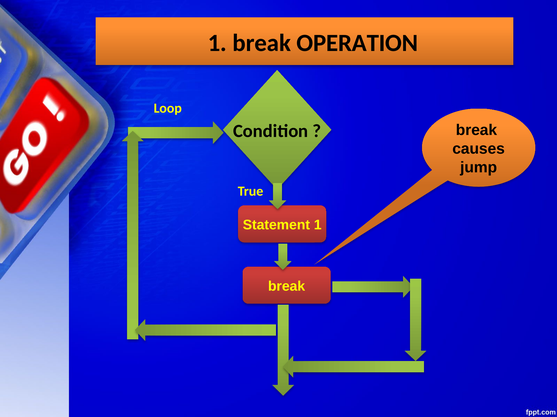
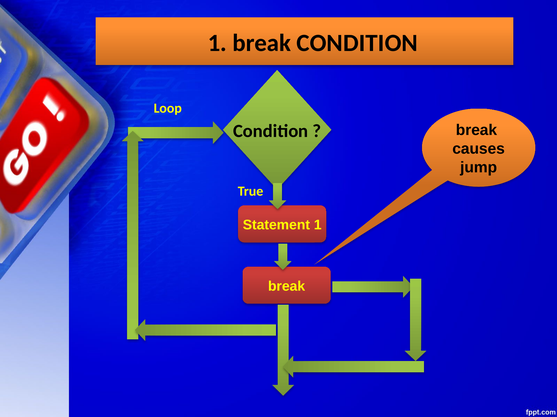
break OPERATION: OPERATION -> CONDITION
